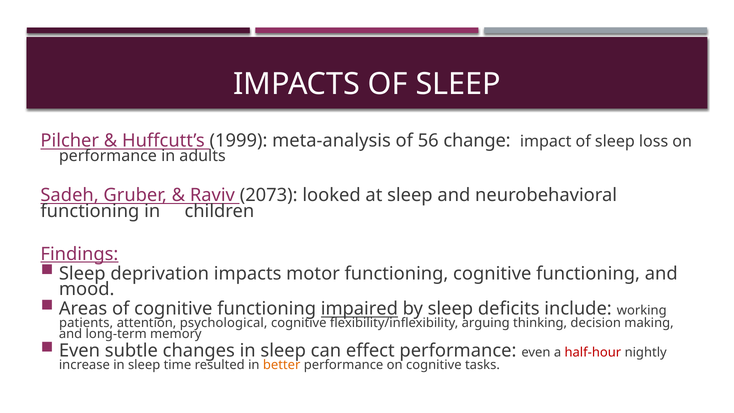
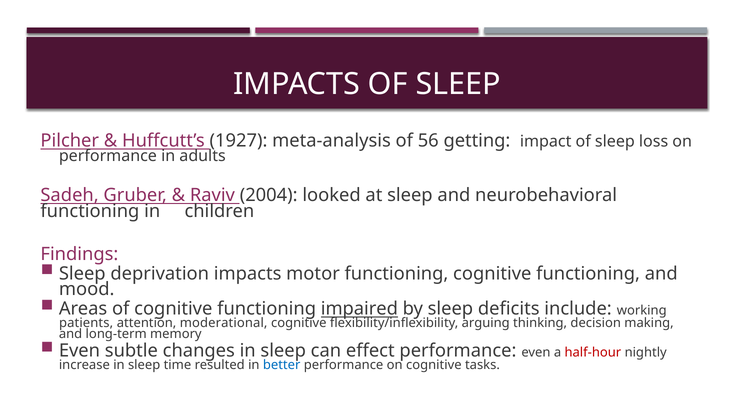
1999: 1999 -> 1927
change: change -> getting
2073: 2073 -> 2004
Findings underline: present -> none
psychological: psychological -> moderational
better colour: orange -> blue
